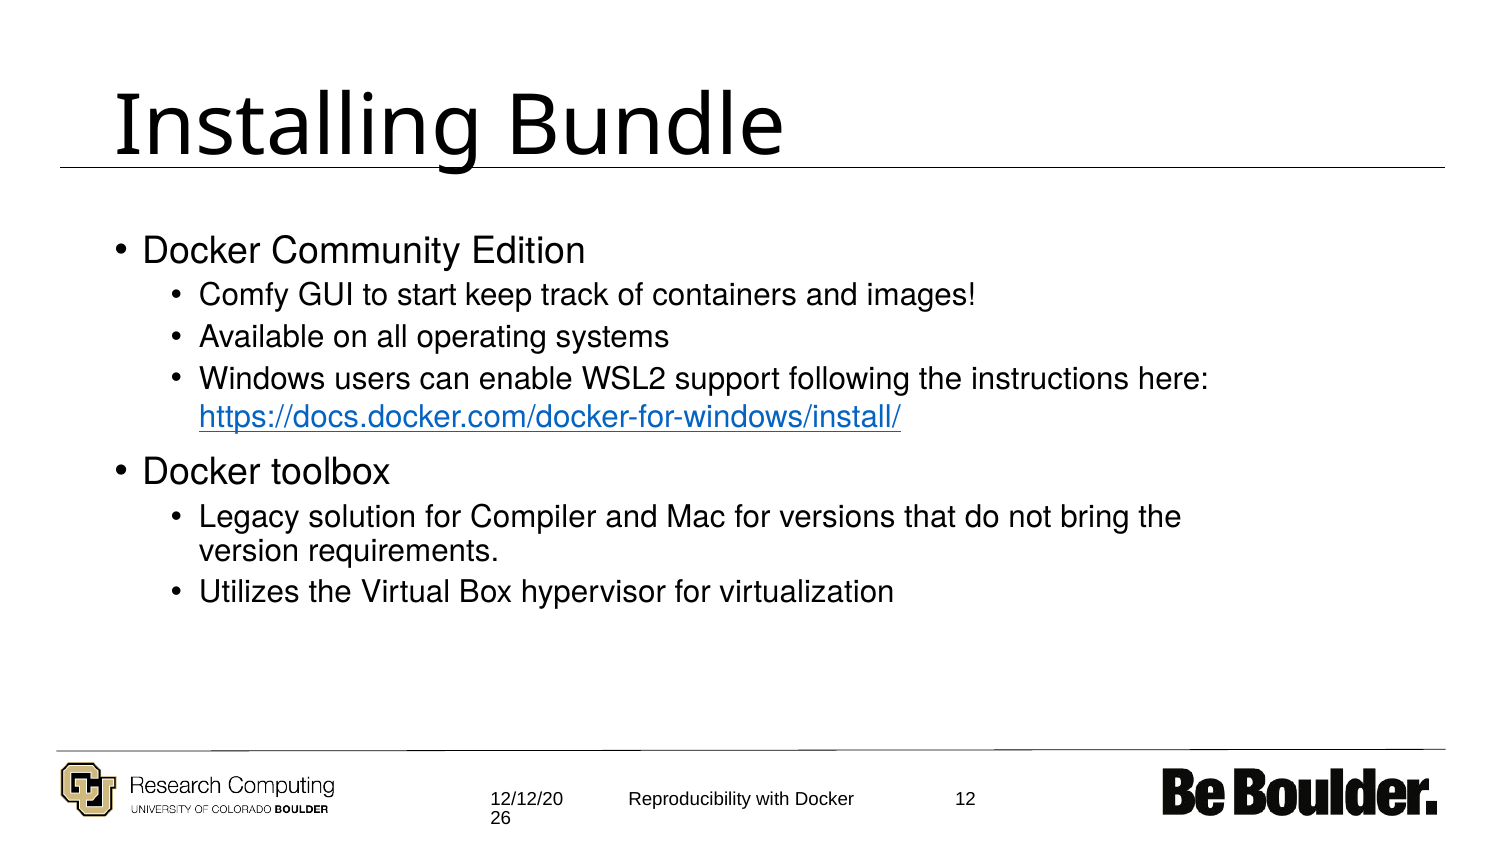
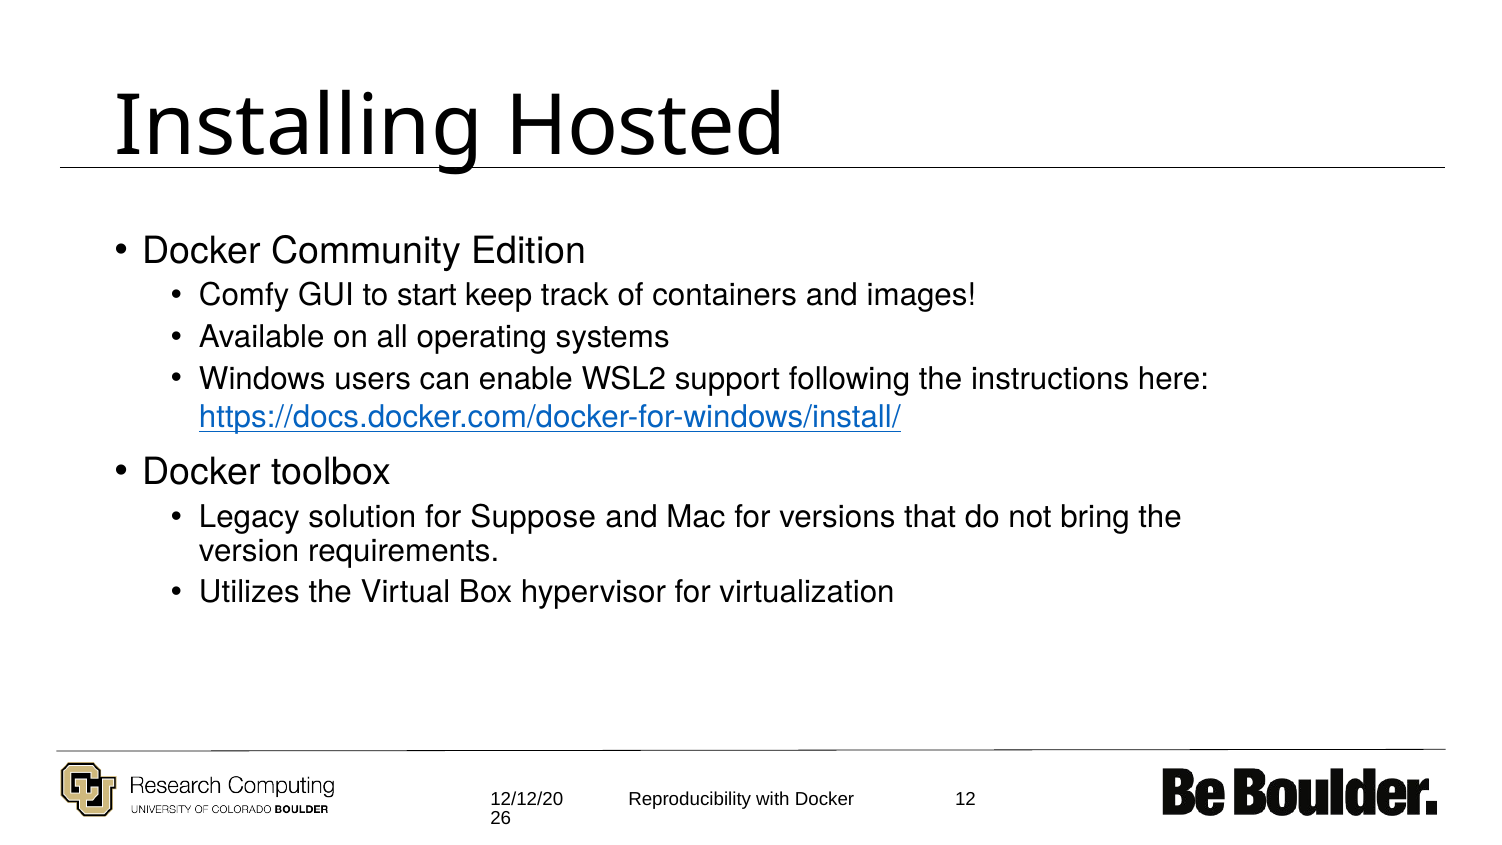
Bundle: Bundle -> Hosted
Compiler: Compiler -> Suppose
